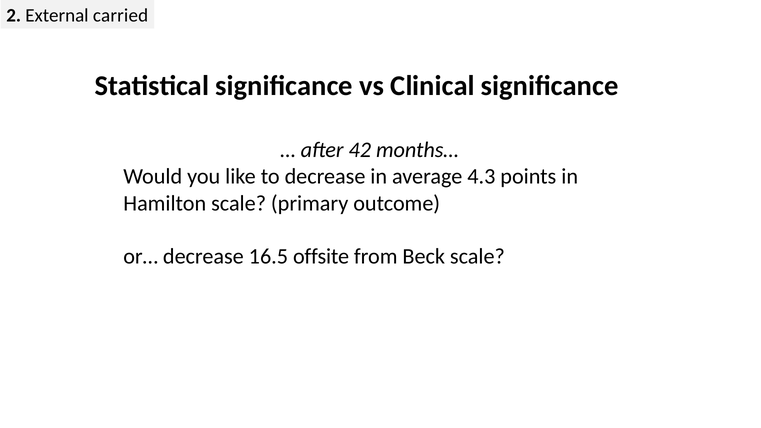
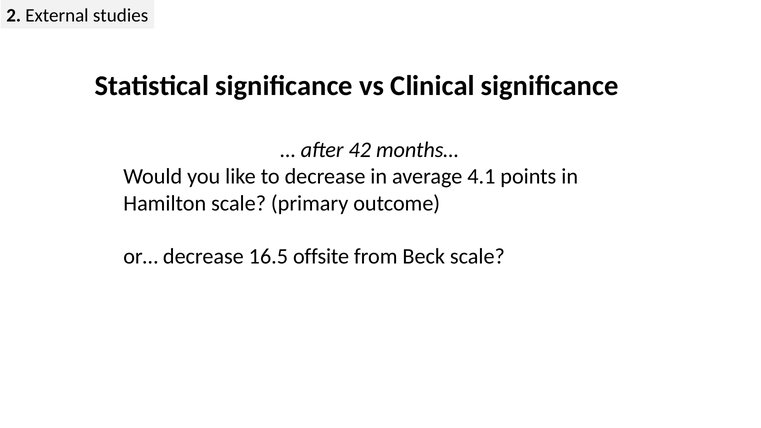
carried: carried -> studies
4.3: 4.3 -> 4.1
